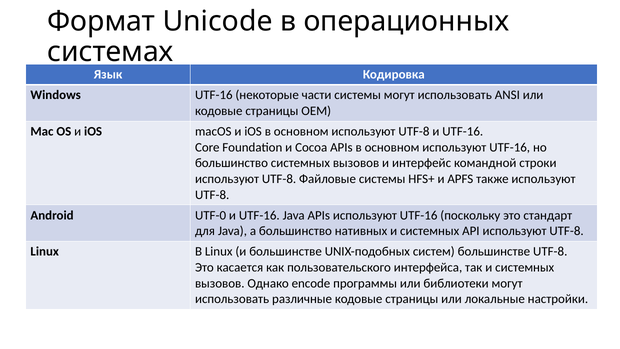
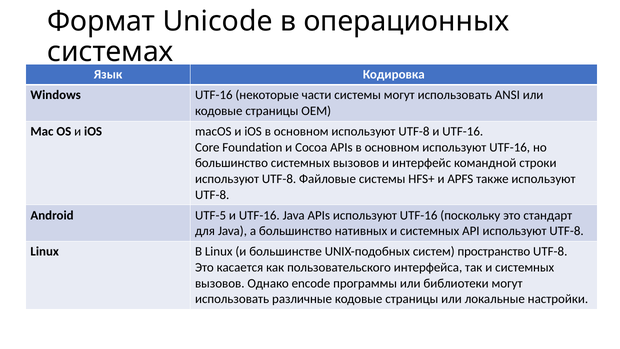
UTF-0: UTF-0 -> UTF-5
систем большинстве: большинстве -> пространство
